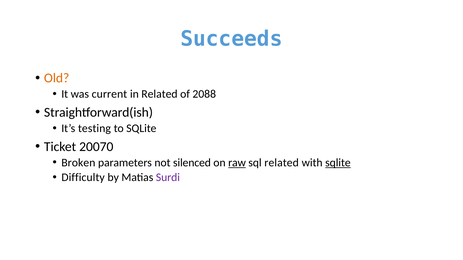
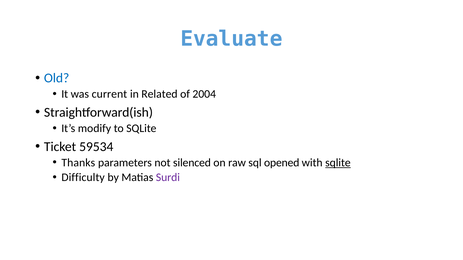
Succeeds: Succeeds -> Evaluate
Old colour: orange -> blue
2088: 2088 -> 2004
testing: testing -> modify
20070: 20070 -> 59534
Broken: Broken -> Thanks
raw underline: present -> none
sql related: related -> opened
